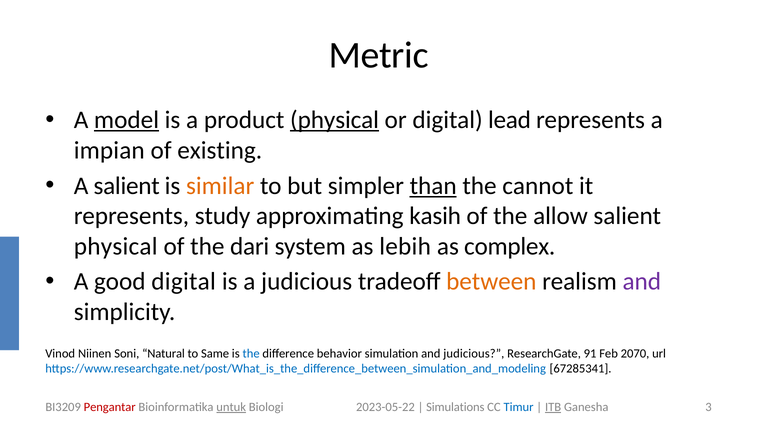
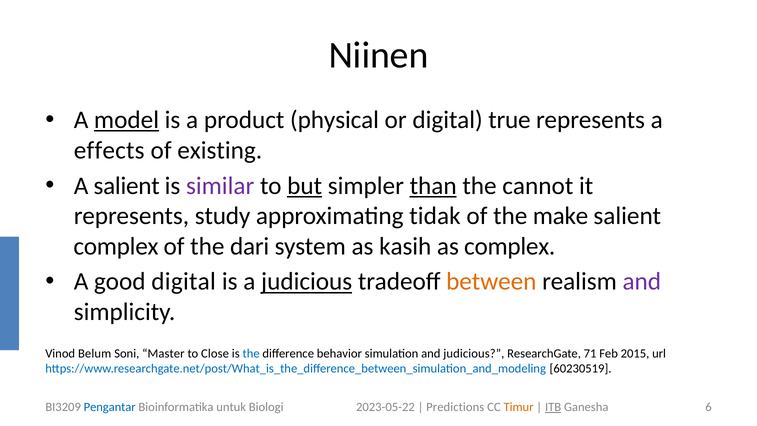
Metric: Metric -> Niinen
physical at (335, 120) underline: present -> none
lead: lead -> true
impian: impian -> effects
similar colour: orange -> purple
but underline: none -> present
kasih: kasih -> tidak
allow: allow -> make
physical at (116, 246): physical -> complex
lebih: lebih -> kasih
judicious at (307, 282) underline: none -> present
Niinen: Niinen -> Belum
Natural: Natural -> Master
Same: Same -> Close
91: 91 -> 71
2070: 2070 -> 2015
67285341: 67285341 -> 60230519
Pengantar colour: red -> blue
untuk underline: present -> none
Simulations: Simulations -> Predictions
Timur colour: blue -> orange
3: 3 -> 6
